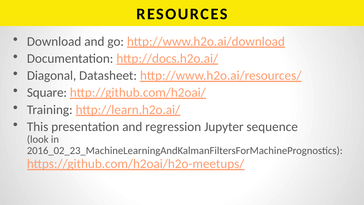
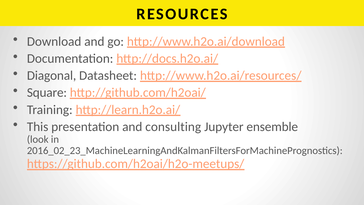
regression: regression -> consulting
sequence: sequence -> ensemble
